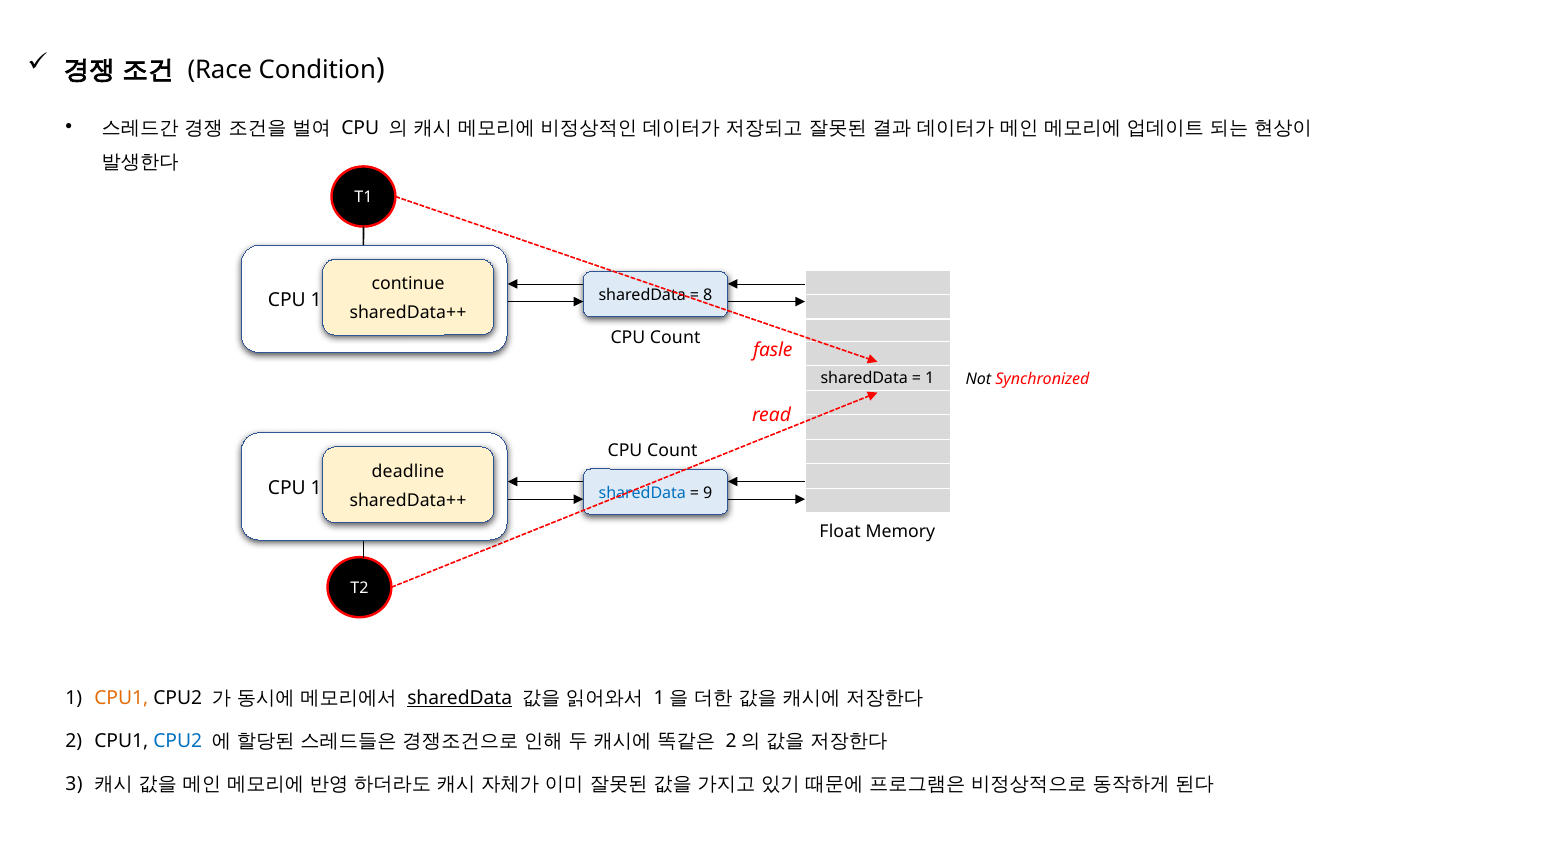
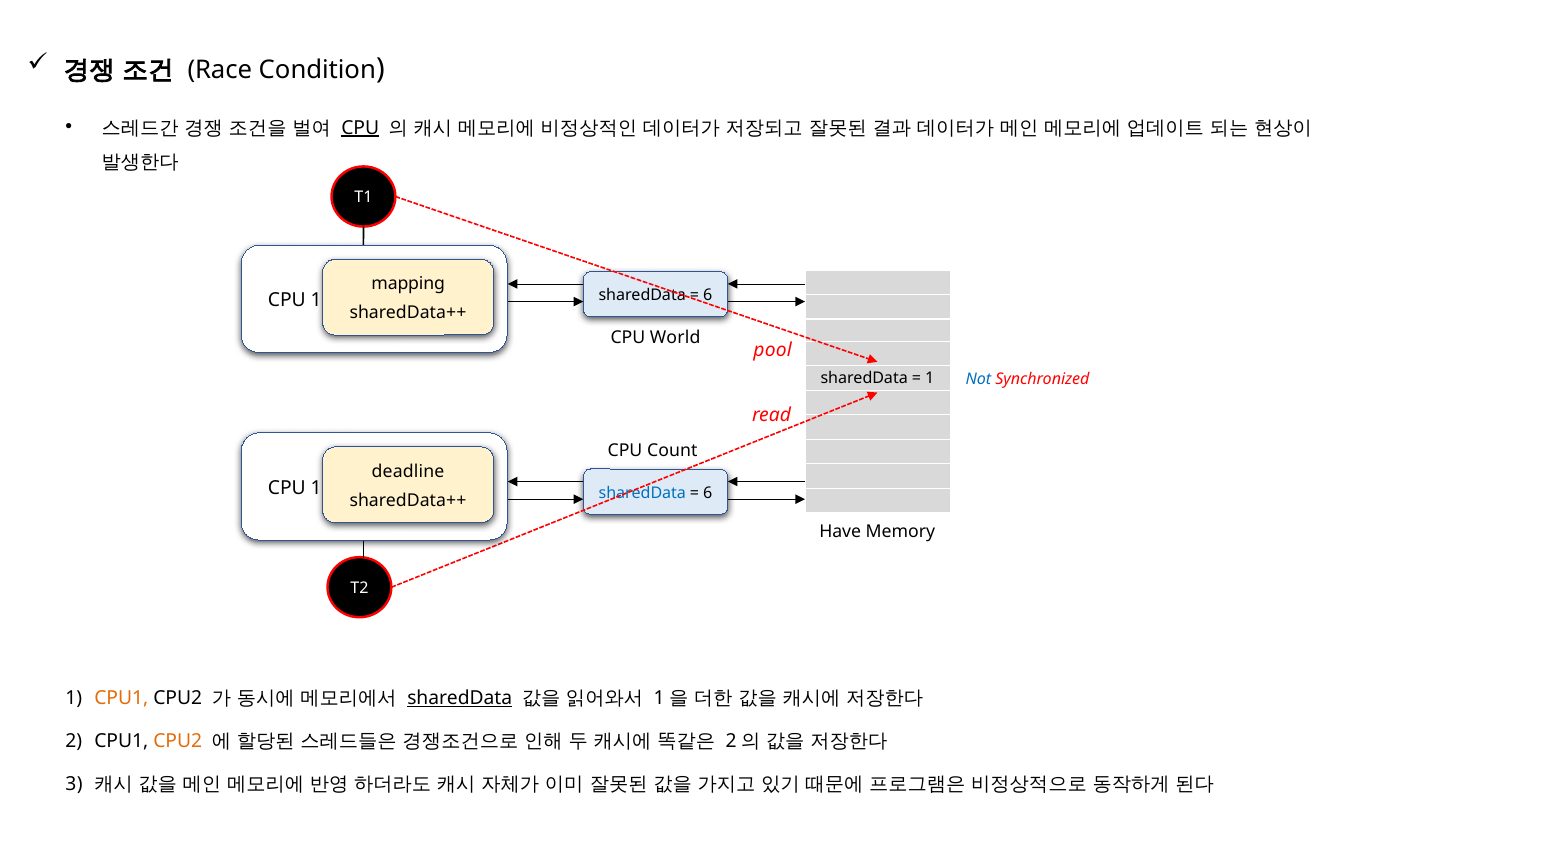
CPU at (360, 128) underline: none -> present
continue: continue -> mapping
8 at (708, 295): 8 -> 6
Count at (675, 337): Count -> World
fasle: fasle -> pool
Not colour: black -> blue
9 at (708, 493): 9 -> 6
Float: Float -> Have
CPU2 at (178, 741) colour: blue -> orange
